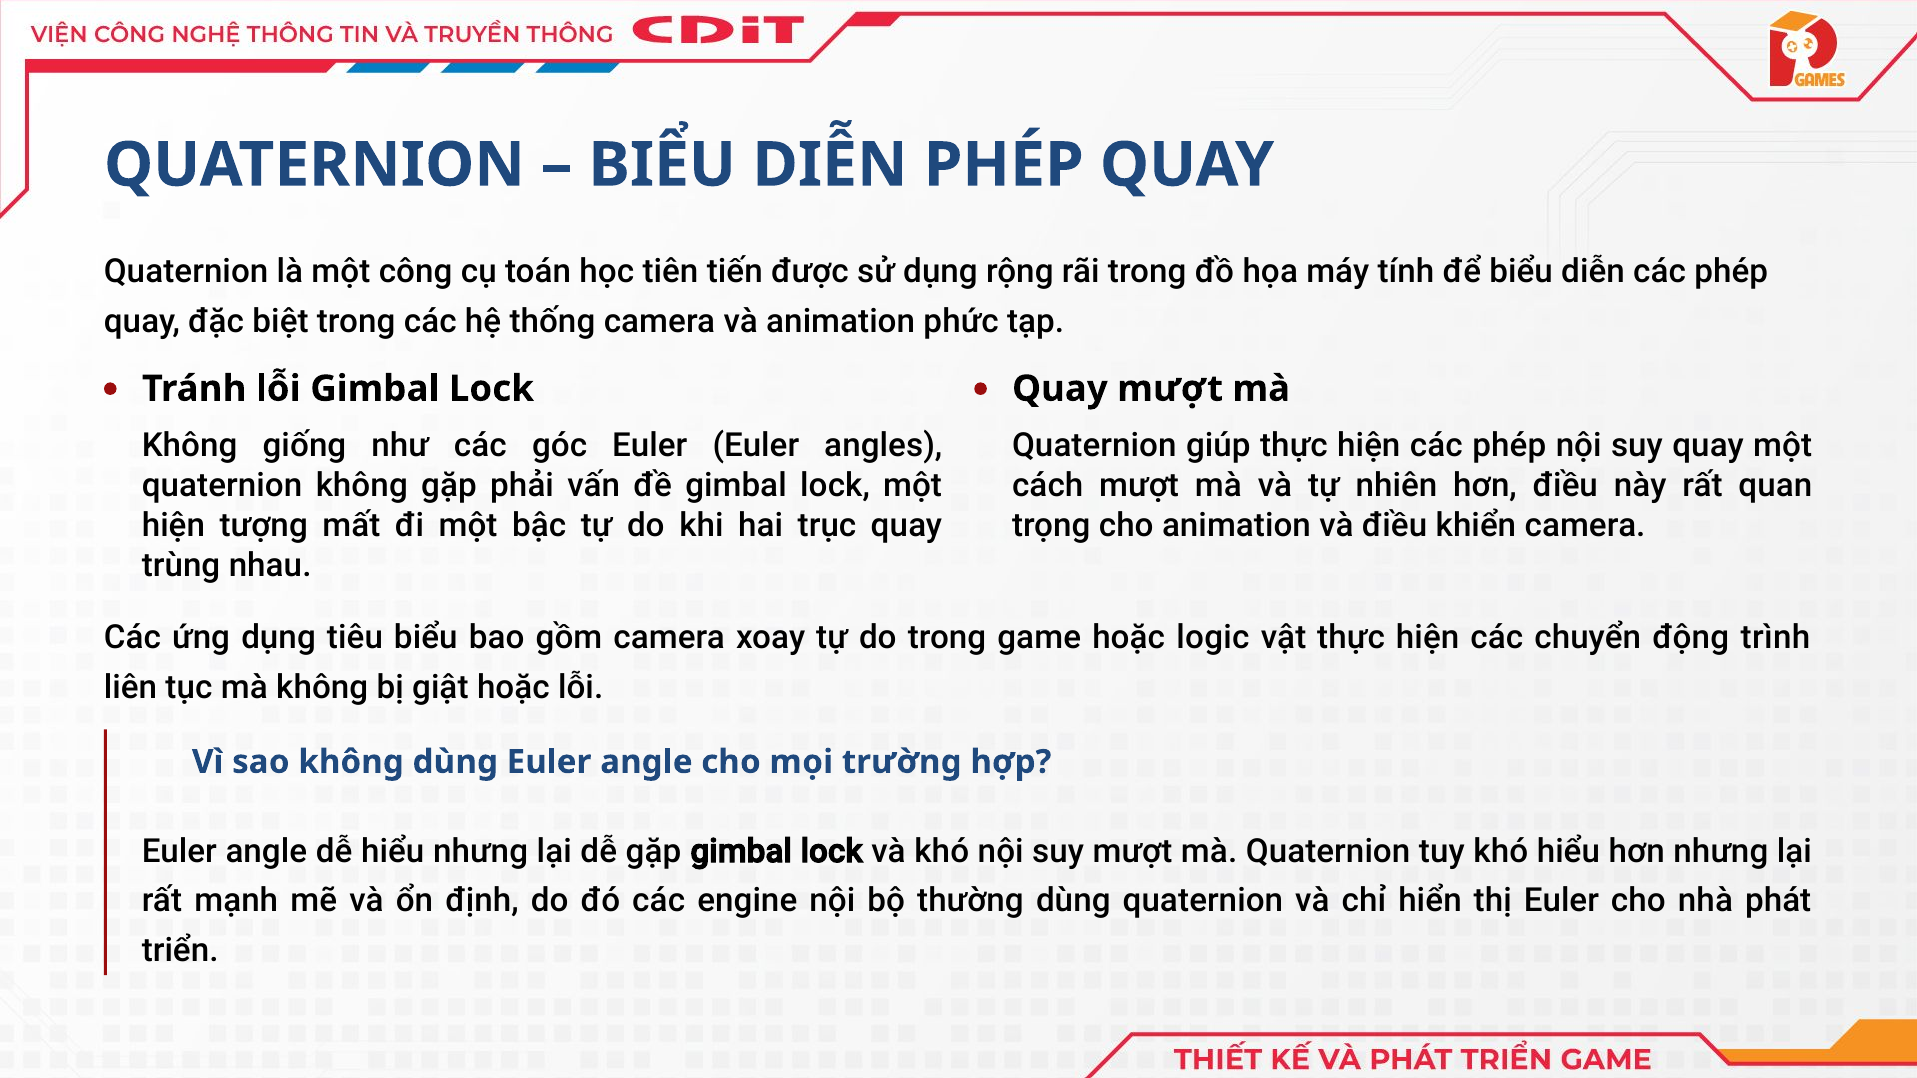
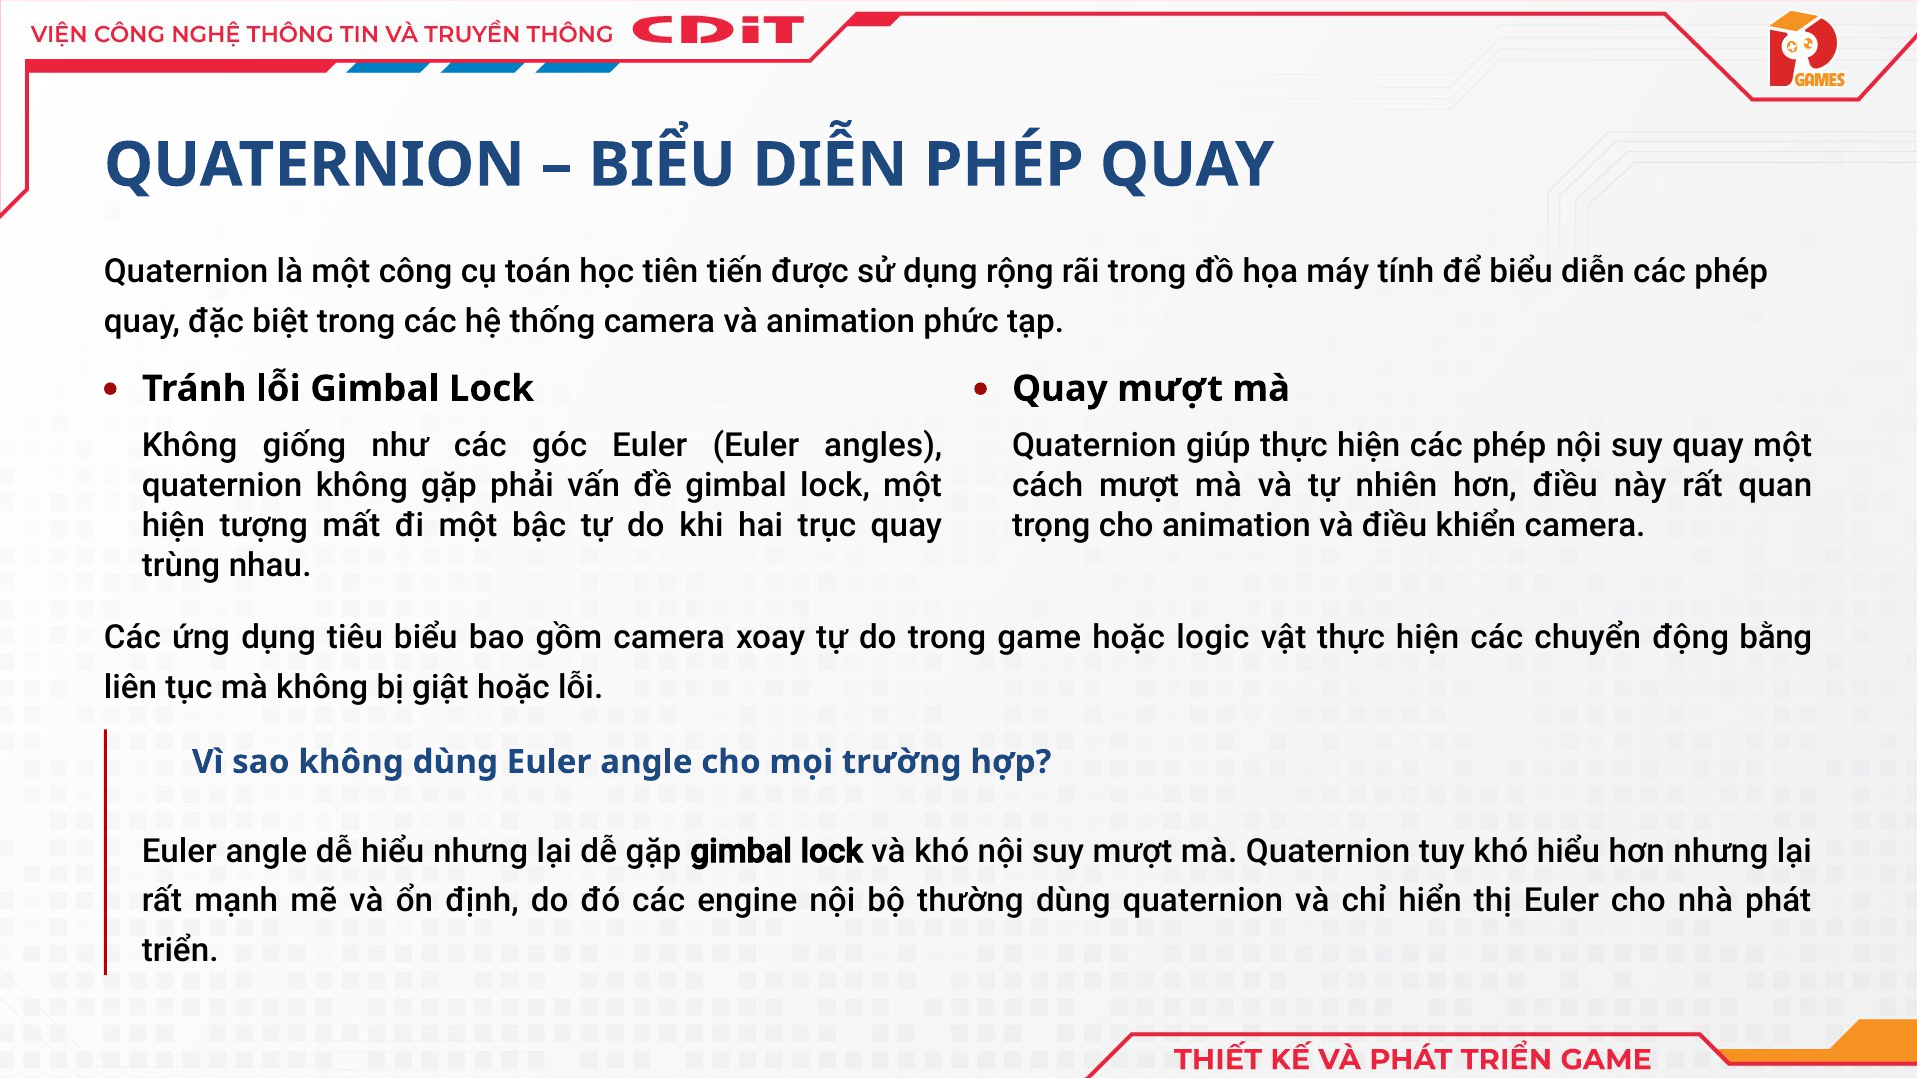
trình: trình -> bằng
